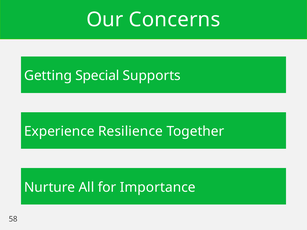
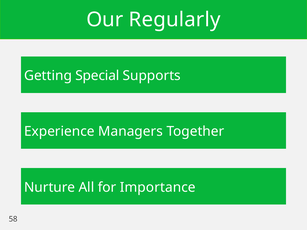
Concerns: Concerns -> Regularly
Resilience: Resilience -> Managers
